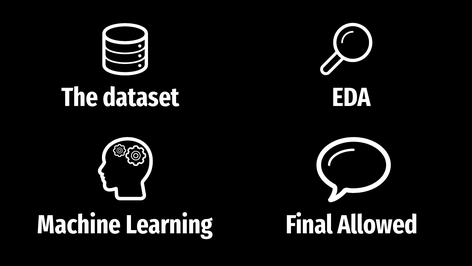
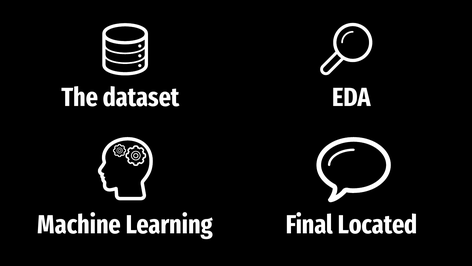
Allowed: Allowed -> Located
